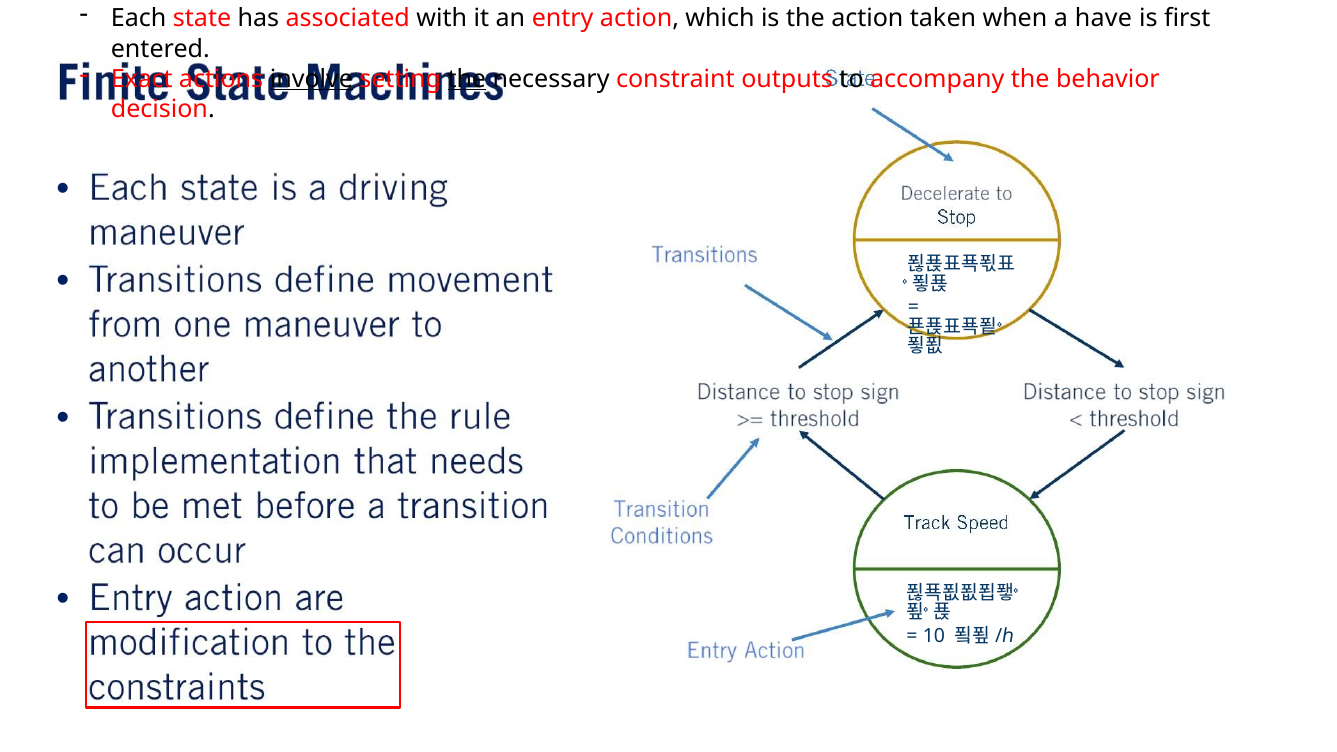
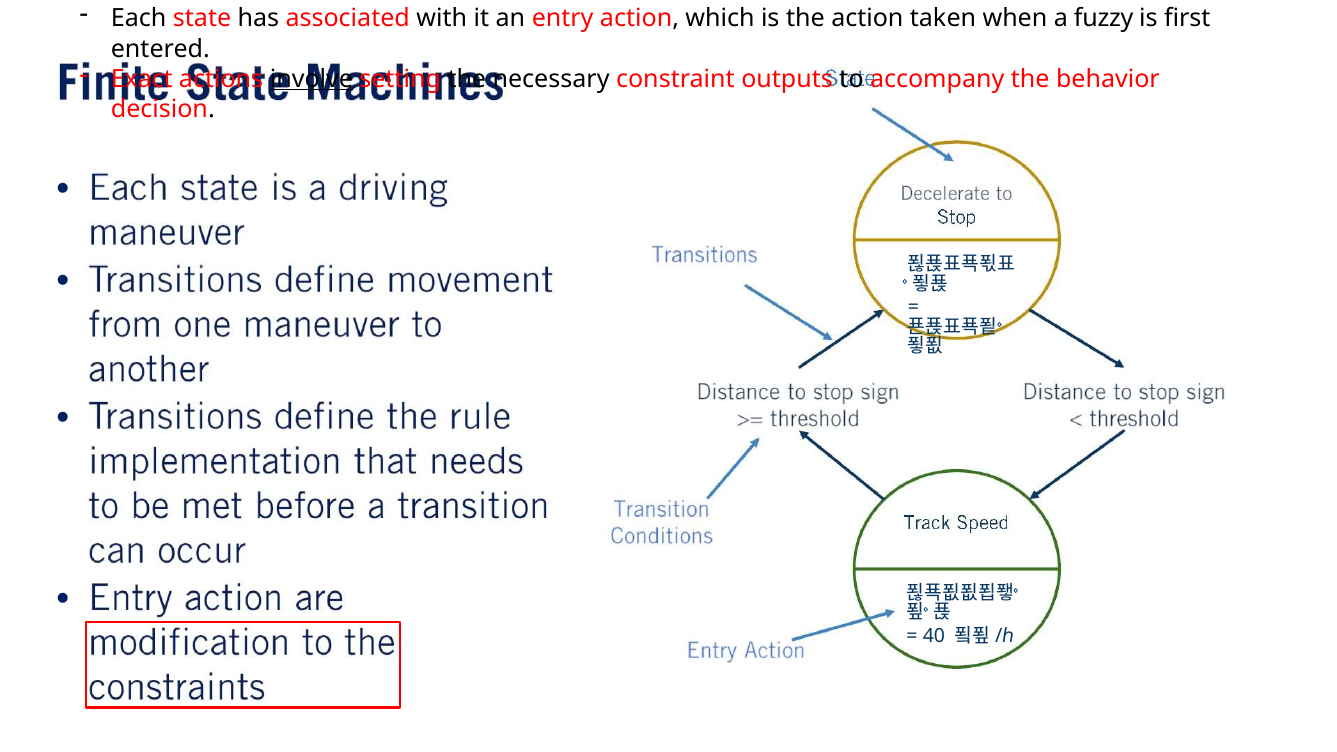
have: have -> fuzzy
the at (467, 79) underline: present -> none
10: 10 -> 40
